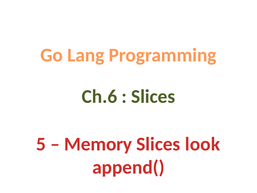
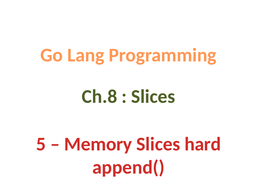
Ch.6: Ch.6 -> Ch.8
look: look -> hard
